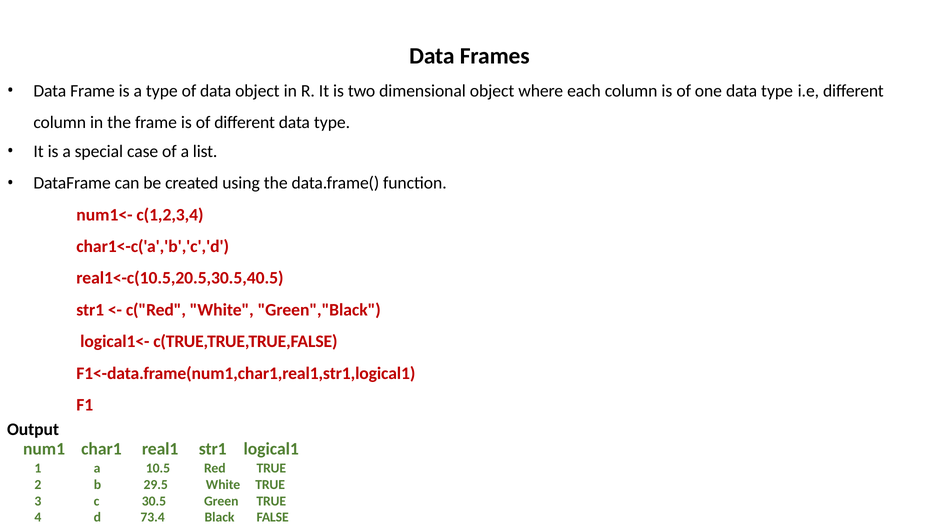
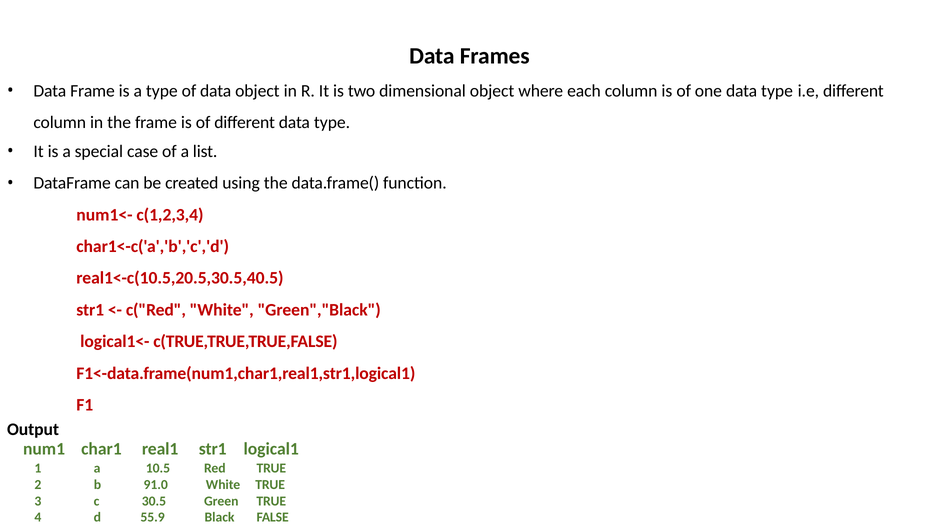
29.5: 29.5 -> 91.0
73.4: 73.4 -> 55.9
